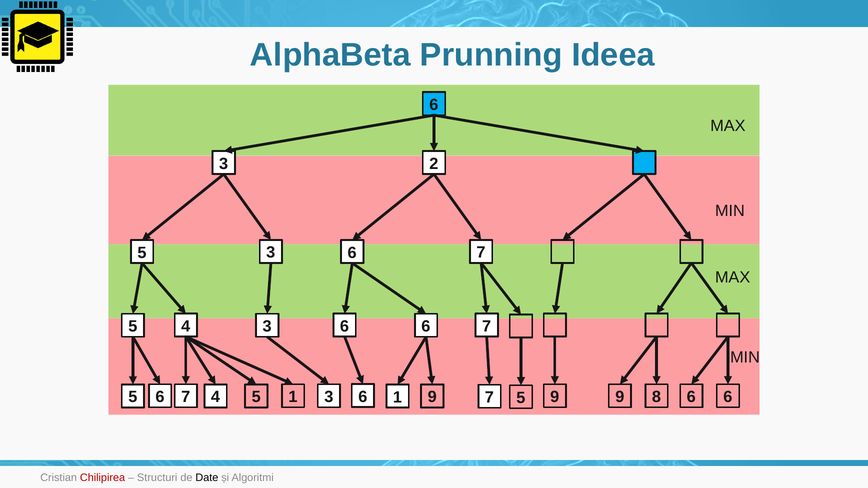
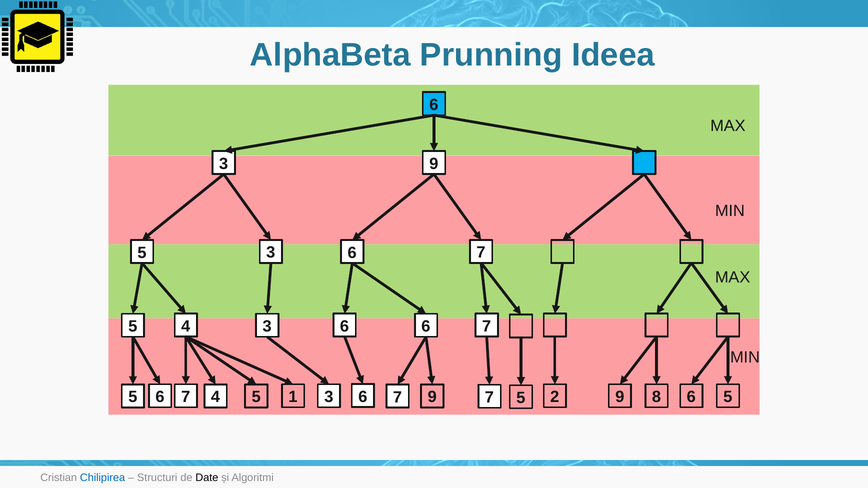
3 2: 2 -> 9
3 9: 9 -> 2
5 1: 1 -> 7
6 at (728, 397): 6 -> 5
Chilipirea colour: red -> blue
